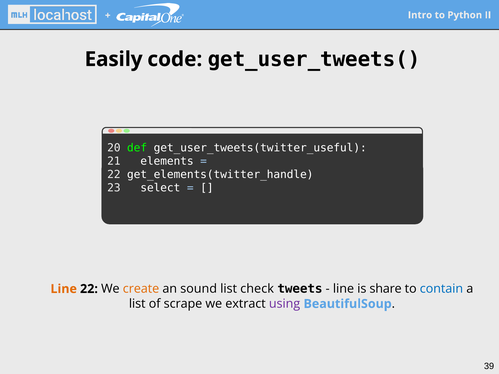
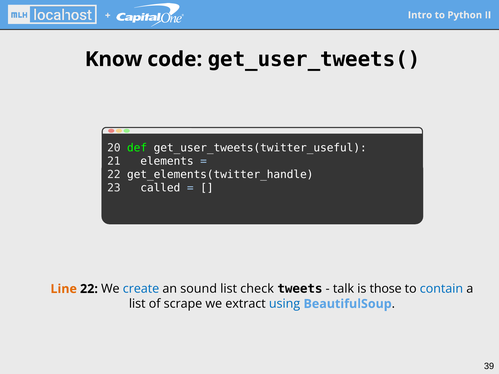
Easily: Easily -> Know
select: select -> called
create colour: orange -> blue
line at (343, 289): line -> talk
share: share -> those
using colour: purple -> blue
